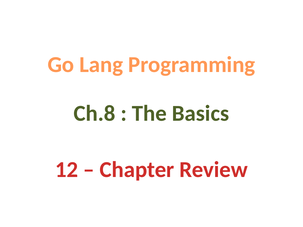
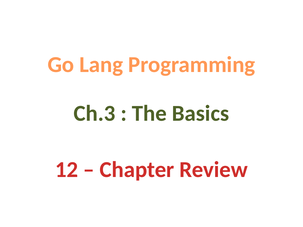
Ch.8: Ch.8 -> Ch.3
